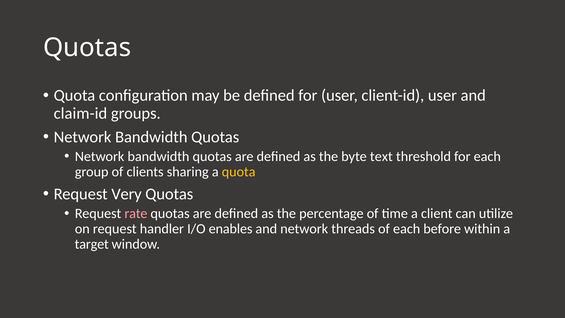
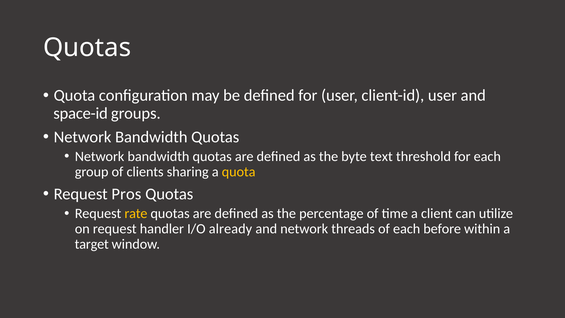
claim-id: claim-id -> space-id
Very: Very -> Pros
rate colour: pink -> yellow
enables: enables -> already
